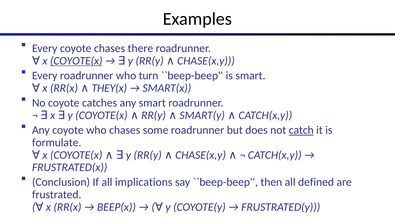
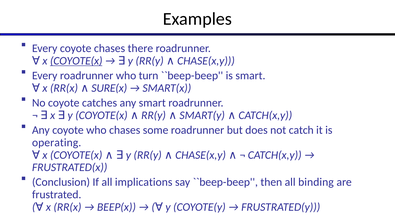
THEY(x: THEY(x -> SURE(x
catch underline: present -> none
formulate: formulate -> operating
defined: defined -> binding
